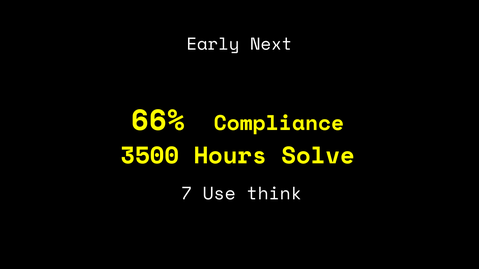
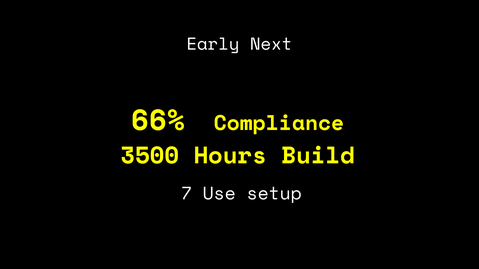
Solve: Solve -> Build
think: think -> setup
